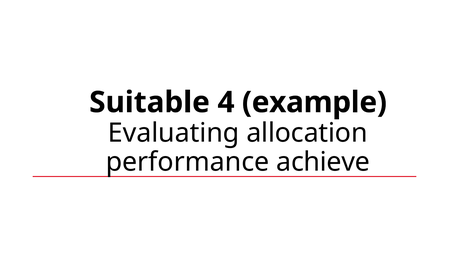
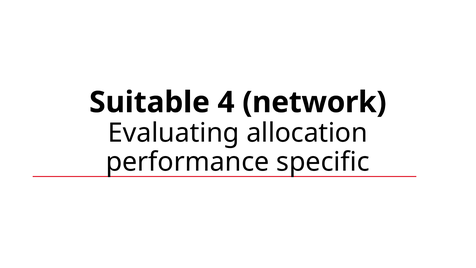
example: example -> network
achieve: achieve -> specific
